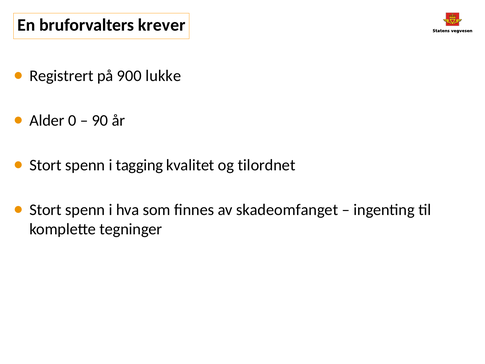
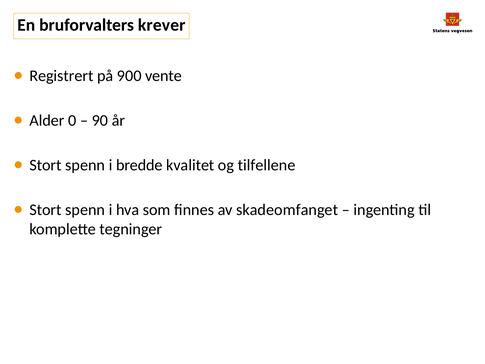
lukke: lukke -> vente
tagging: tagging -> bredde
tilordnet: tilordnet -> tilfellene
